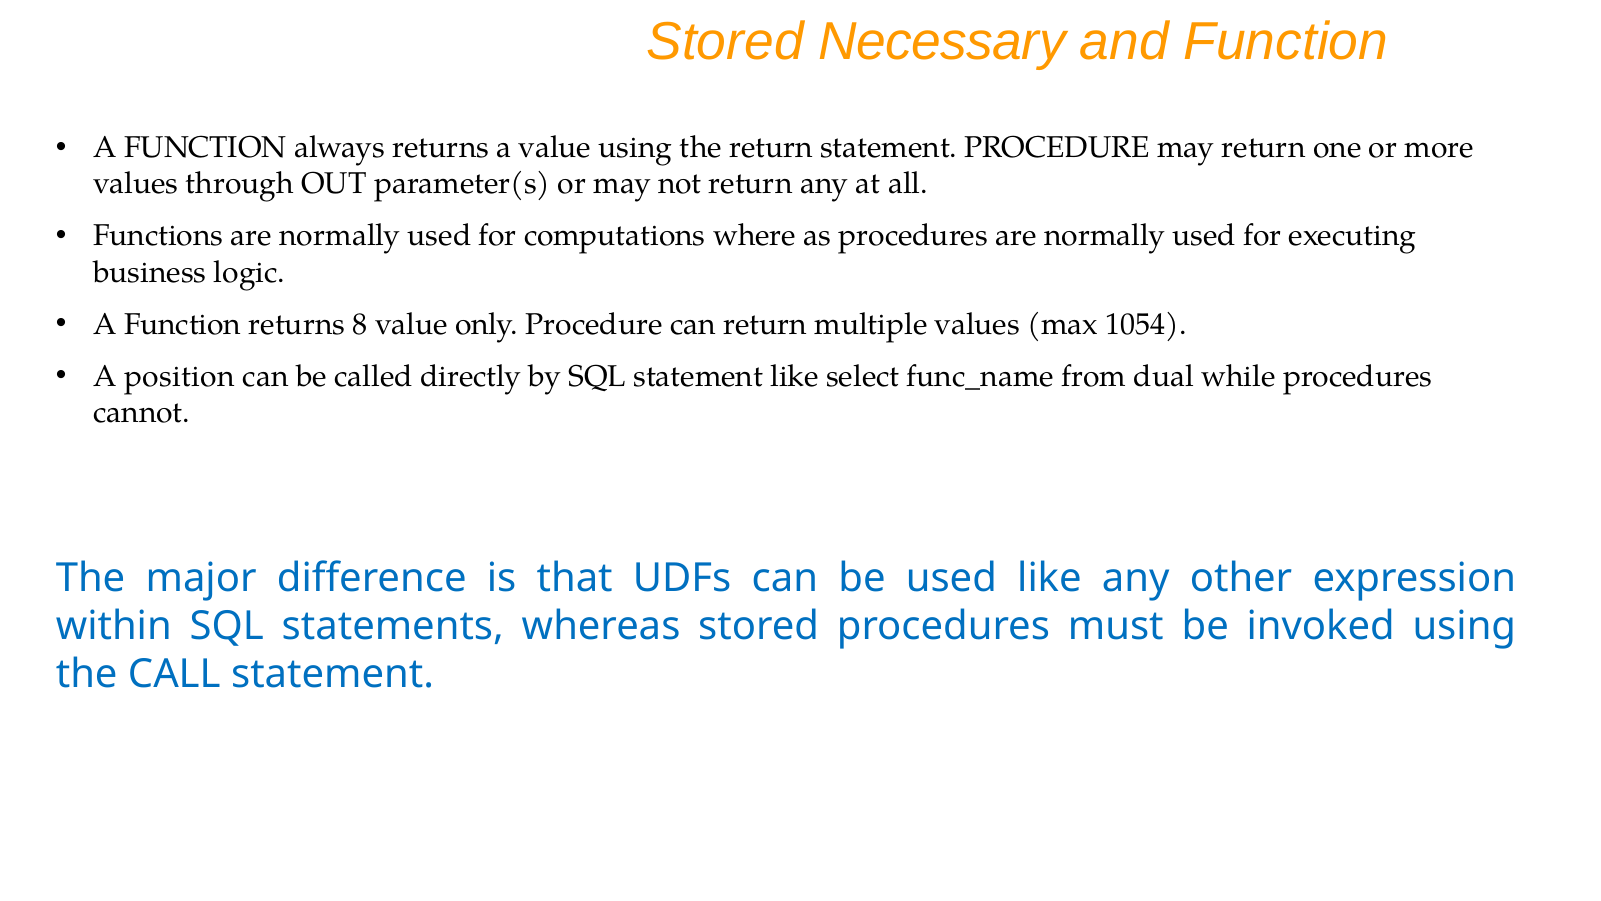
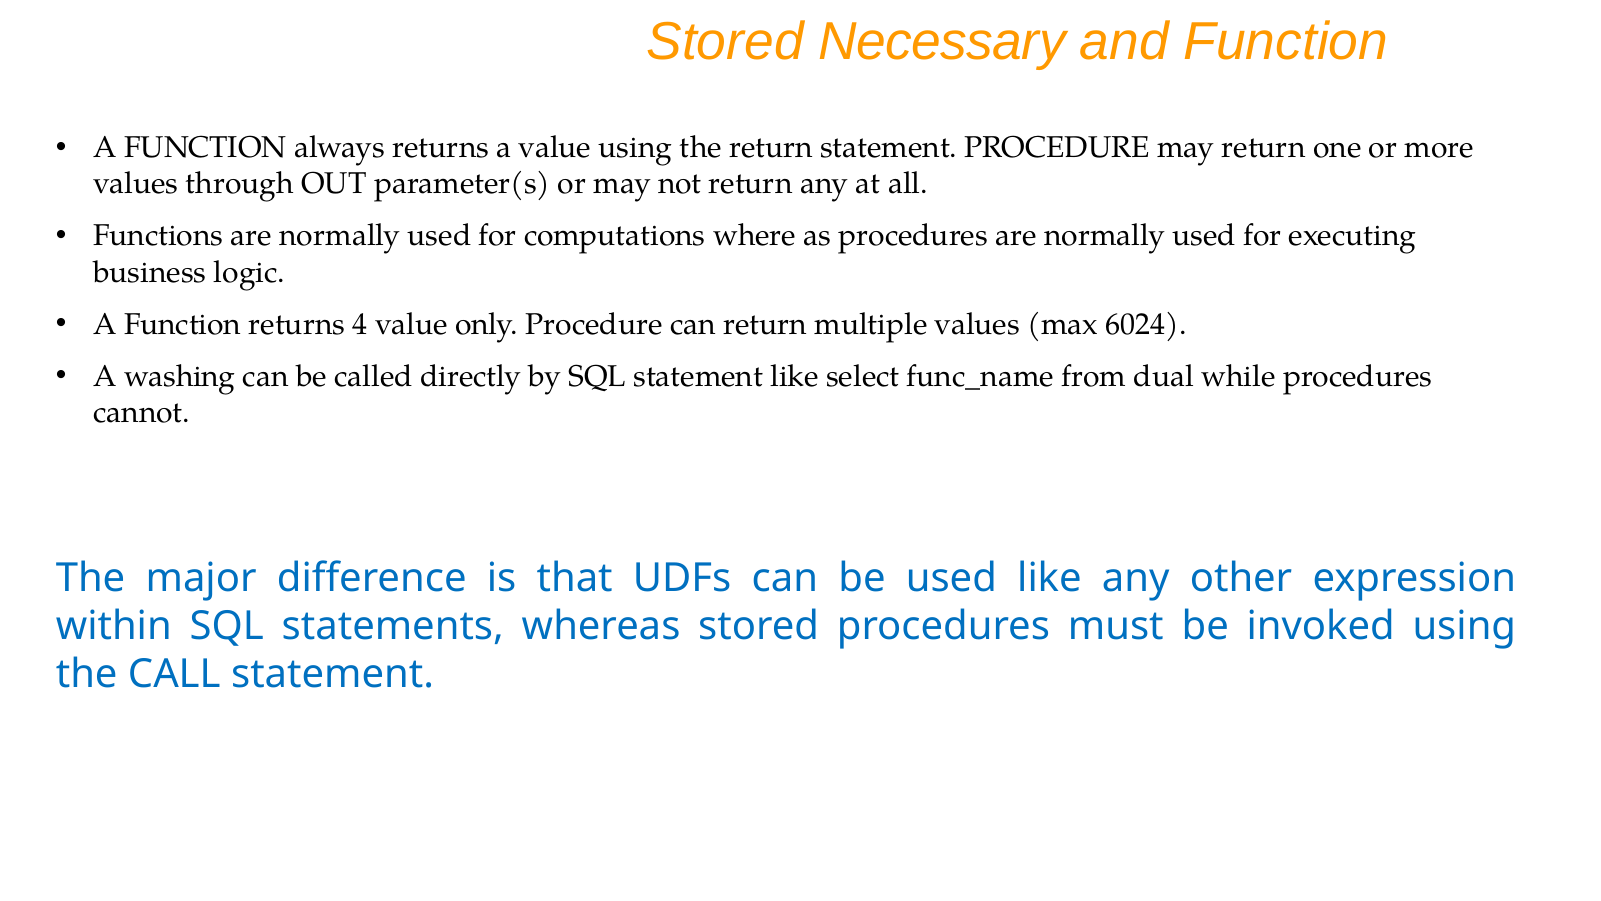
8: 8 -> 4
1054: 1054 -> 6024
position: position -> washing
